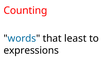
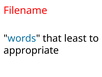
Counting: Counting -> Filename
expressions: expressions -> appropriate
